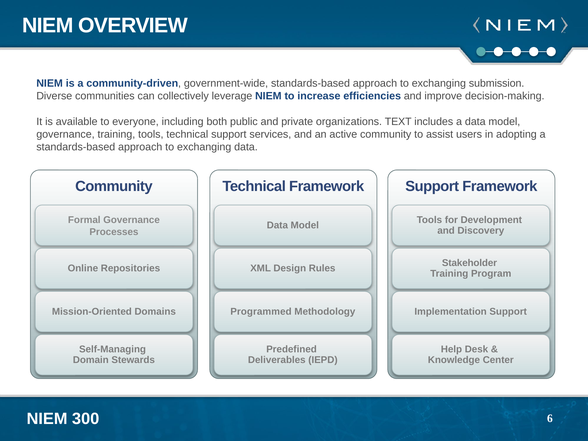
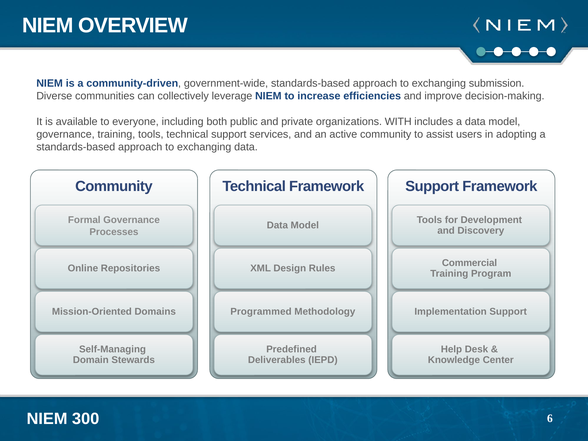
TEXT: TEXT -> WITH
Stakeholder: Stakeholder -> Commercial
